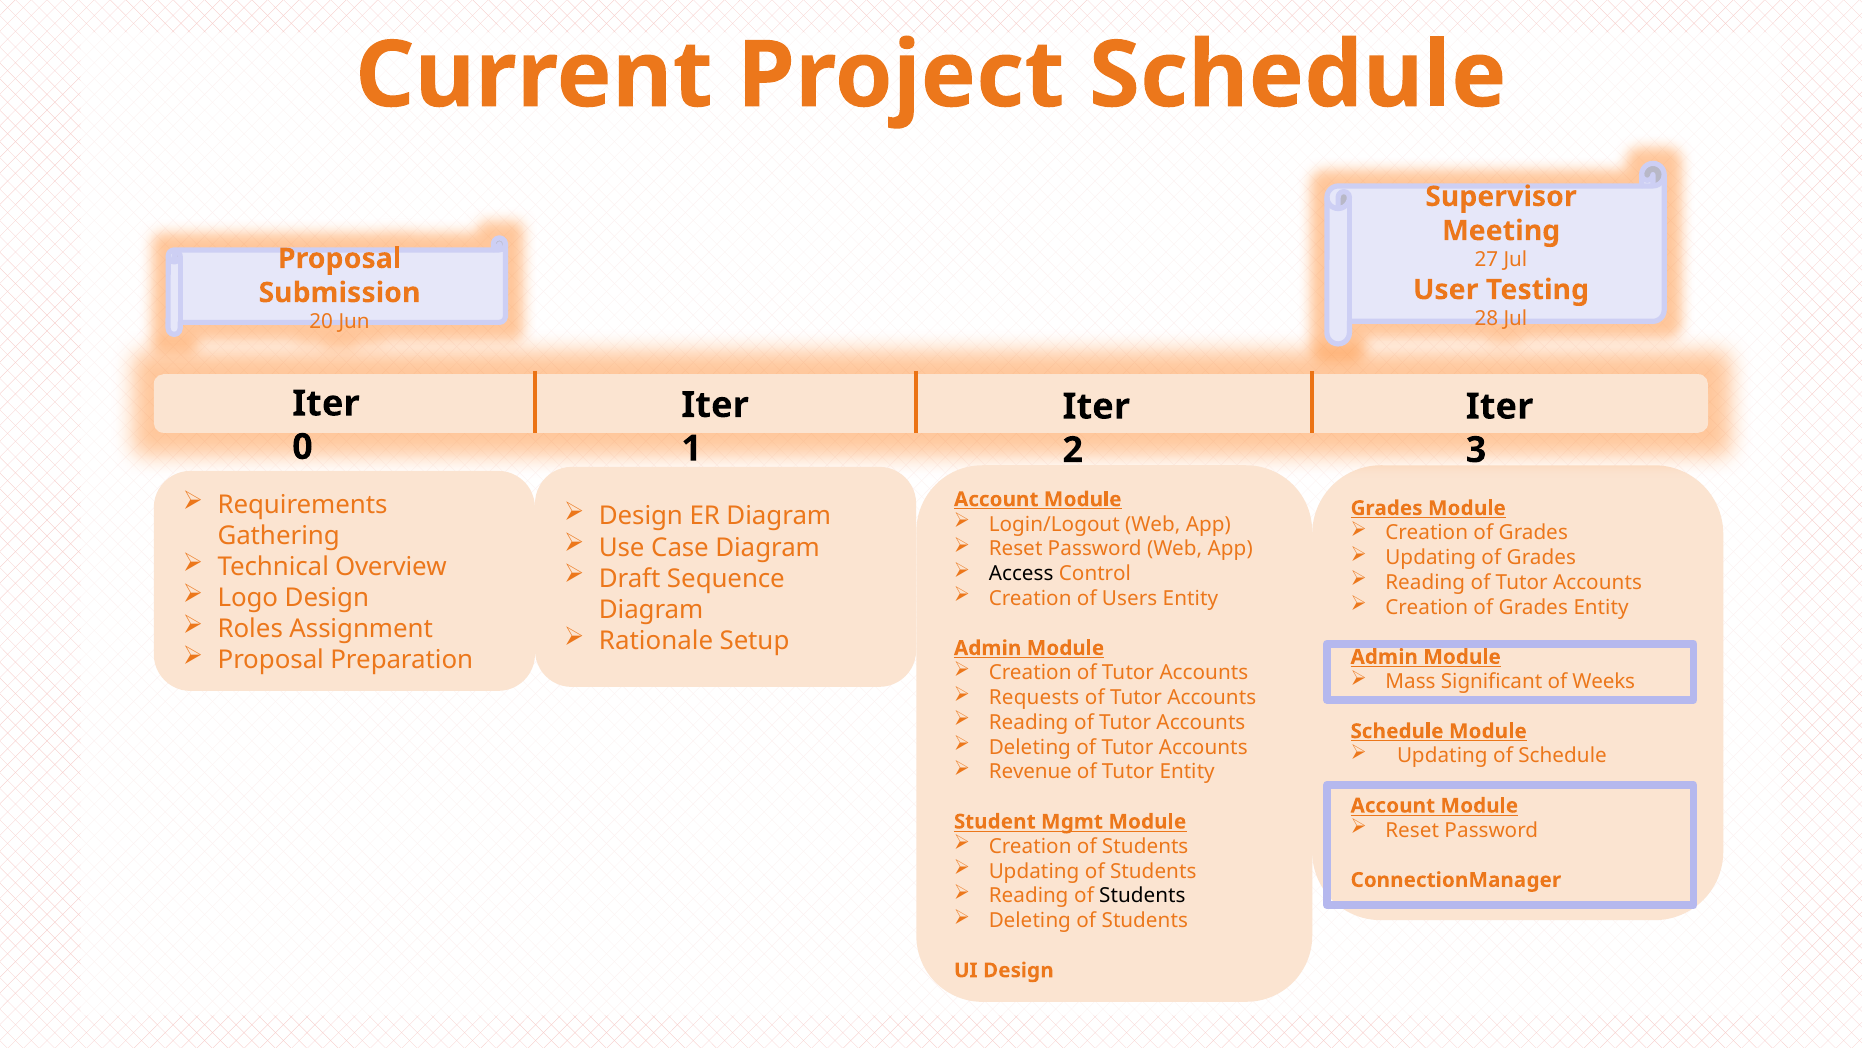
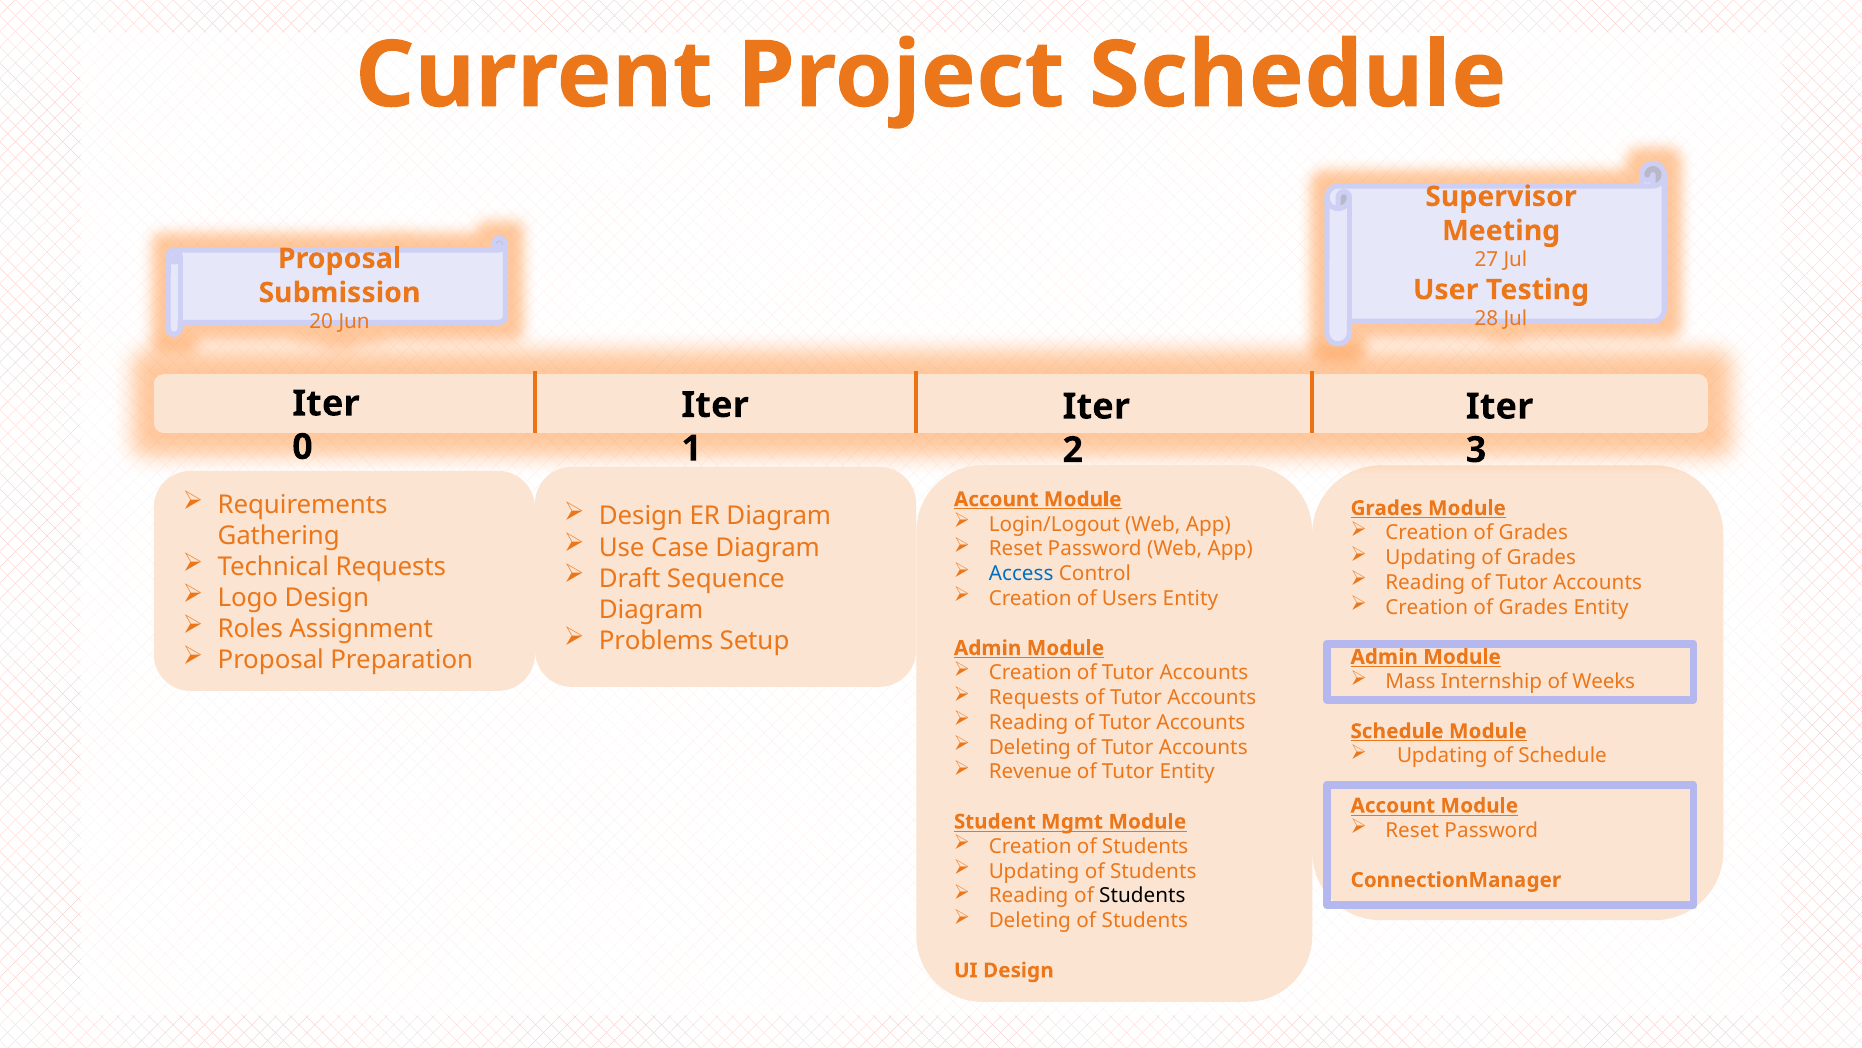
Technical Overview: Overview -> Requests
Access colour: black -> blue
Rationale: Rationale -> Problems
Significant: Significant -> Internship
